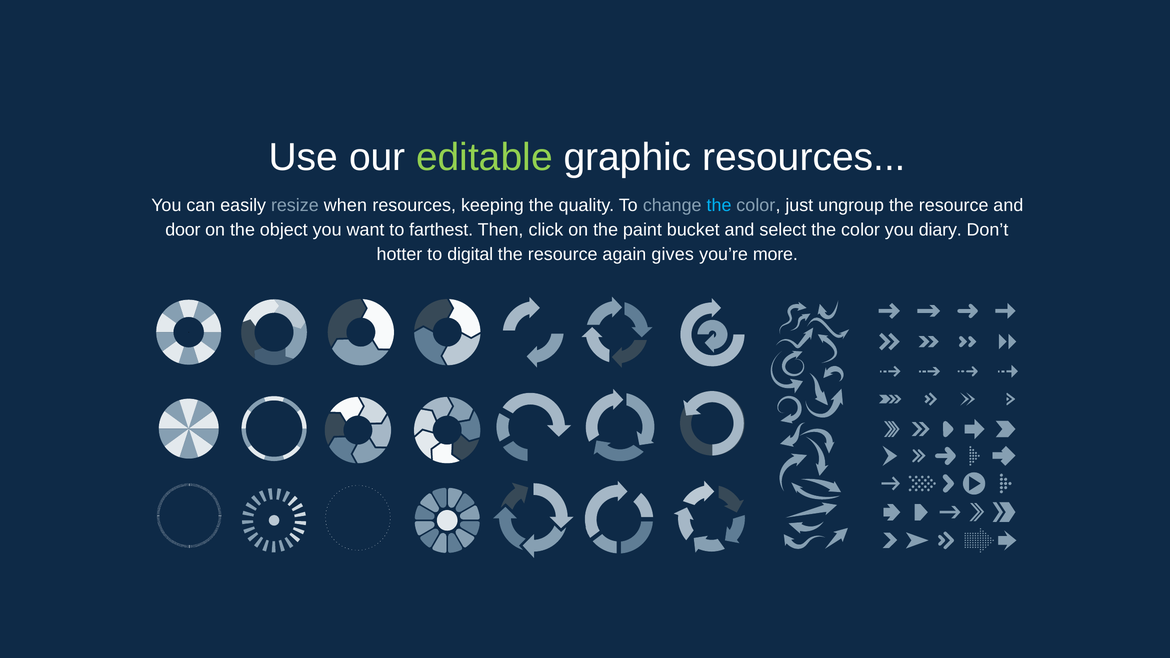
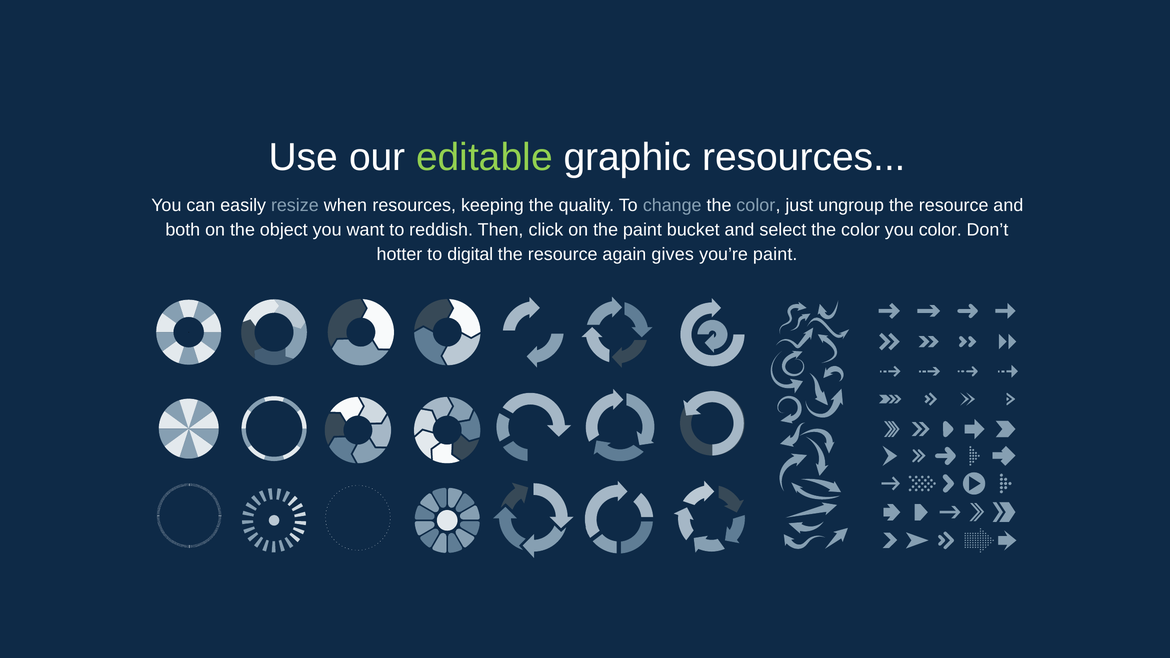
the at (719, 205) colour: light blue -> white
door: door -> both
farthest: farthest -> reddish
you diary: diary -> color
you’re more: more -> paint
